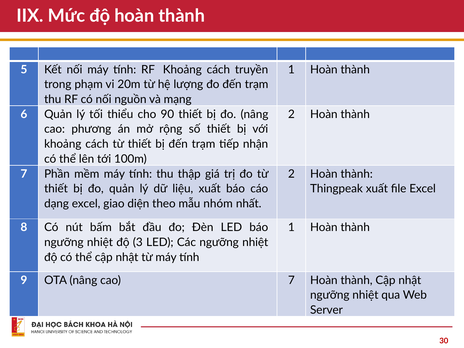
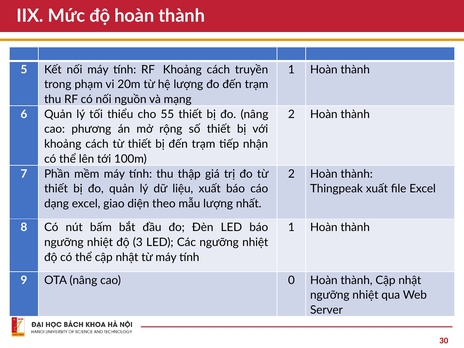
90: 90 -> 55
mẫu nhóm: nhóm -> lượng
cao 7: 7 -> 0
